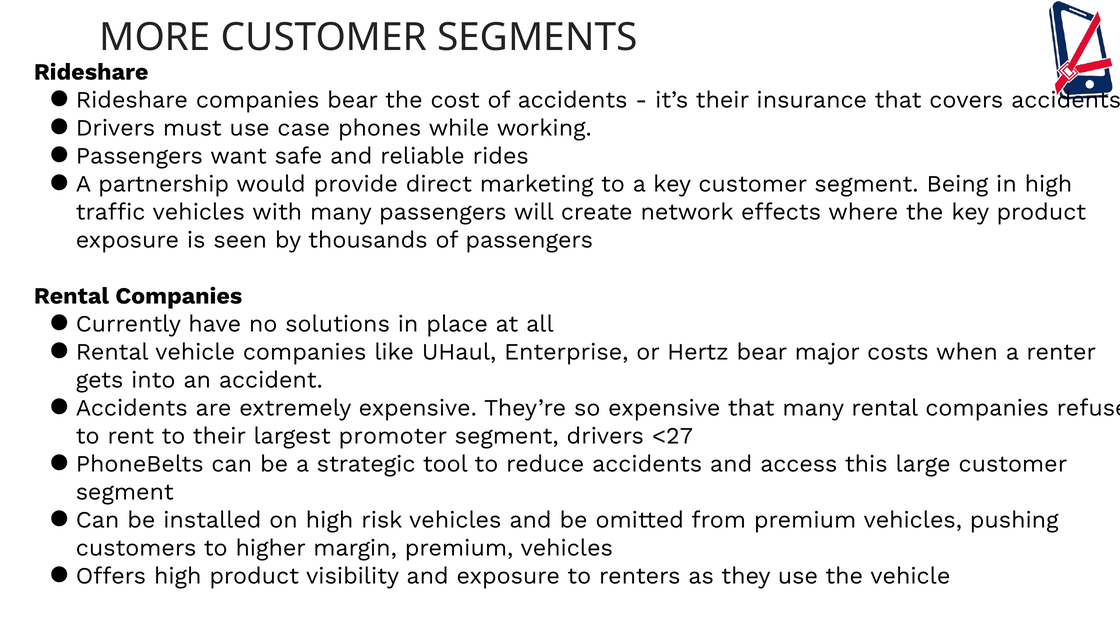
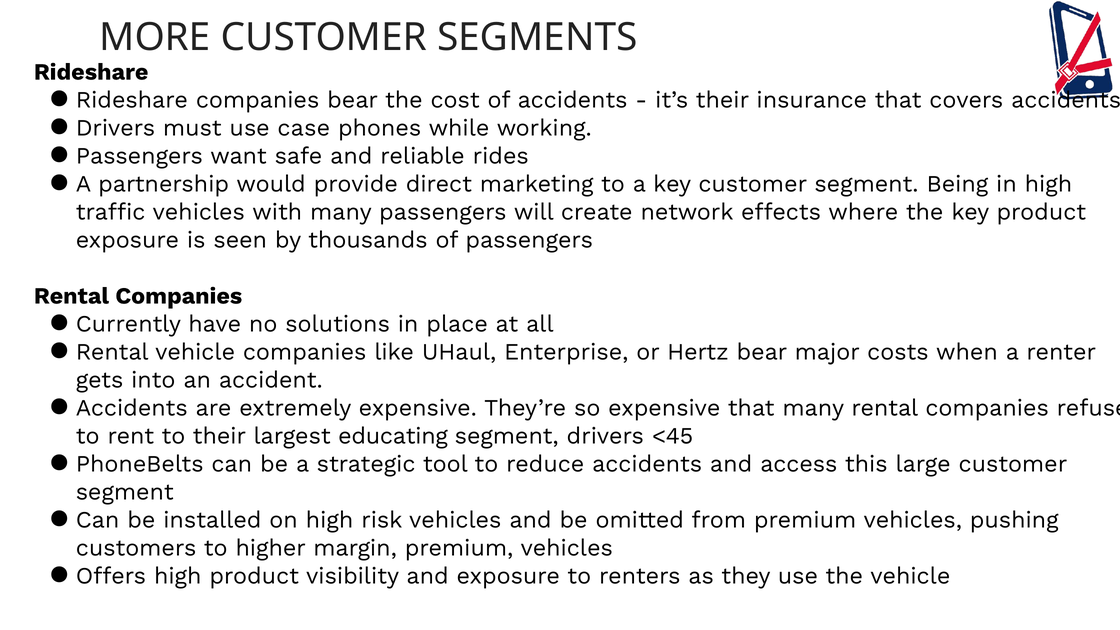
promoter: promoter -> educating
<27: <27 -> <45
